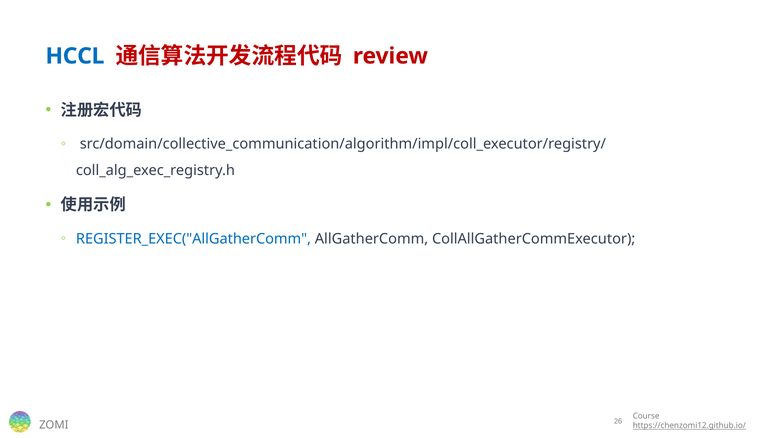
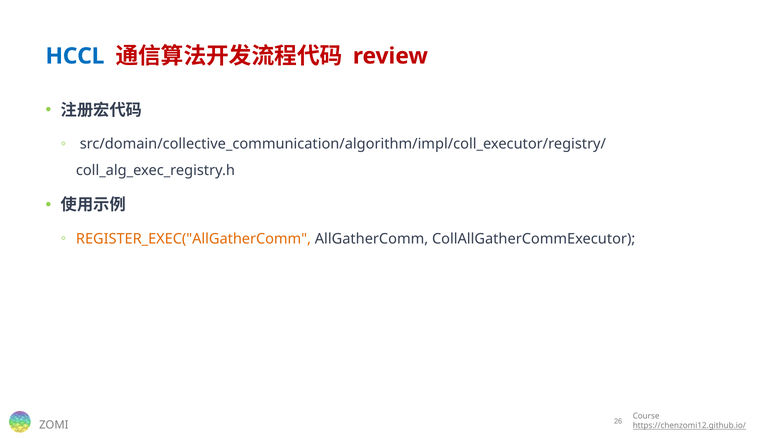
REGISTER_EXEC("AllGatherComm colour: blue -> orange
